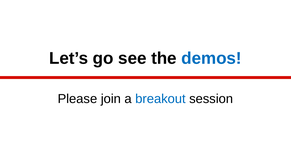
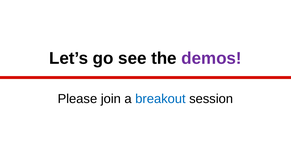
demos colour: blue -> purple
